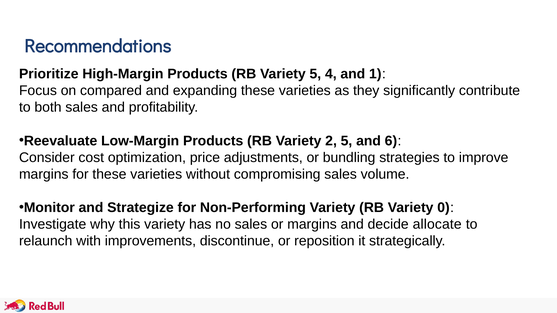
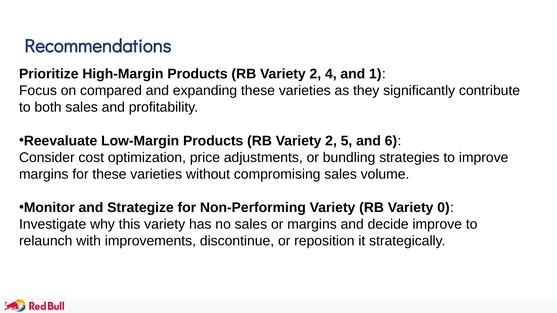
5 at (315, 74): 5 -> 2
decide allocate: allocate -> improve
